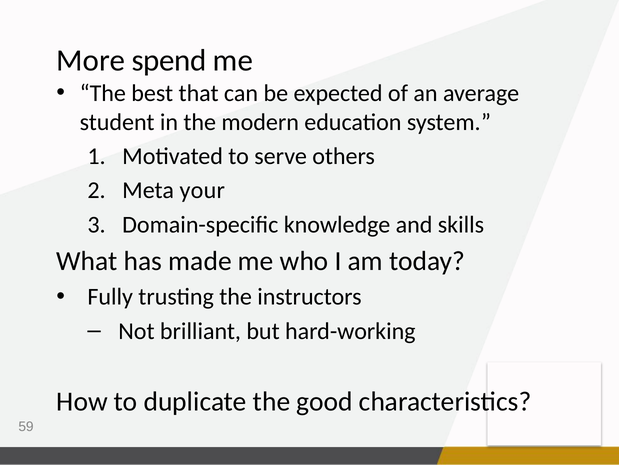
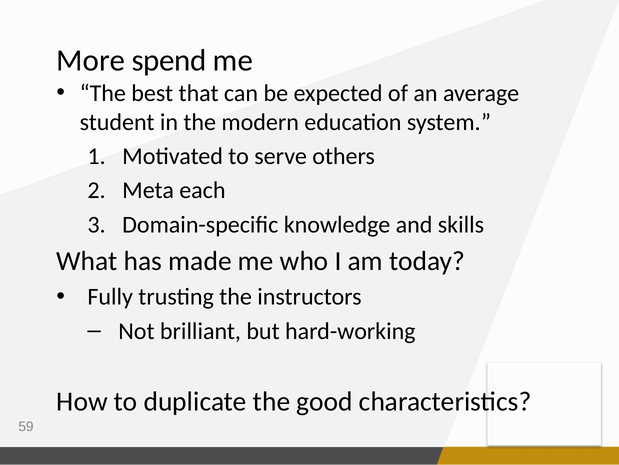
your: your -> each
